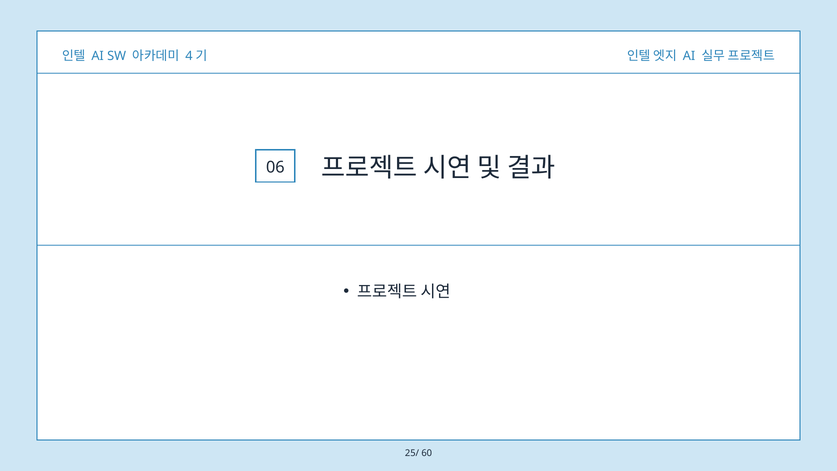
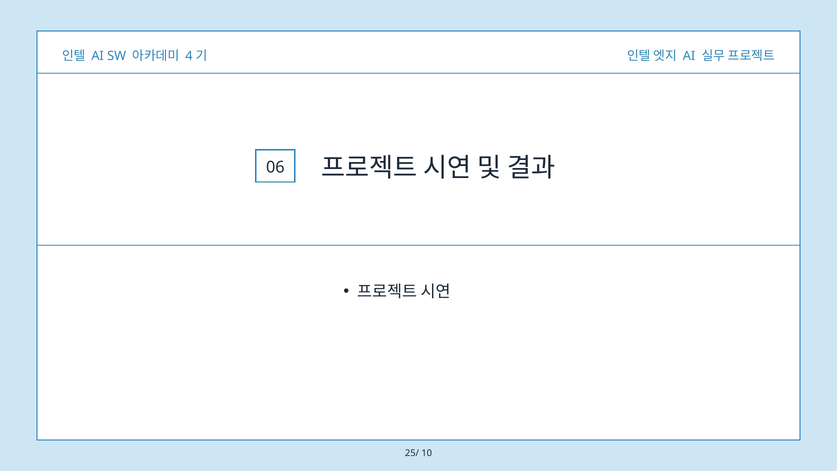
60: 60 -> 10
